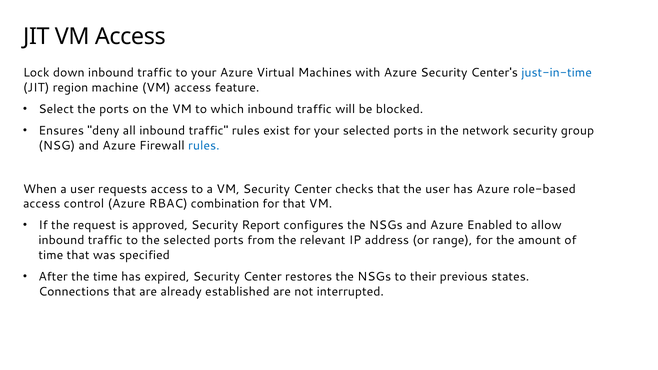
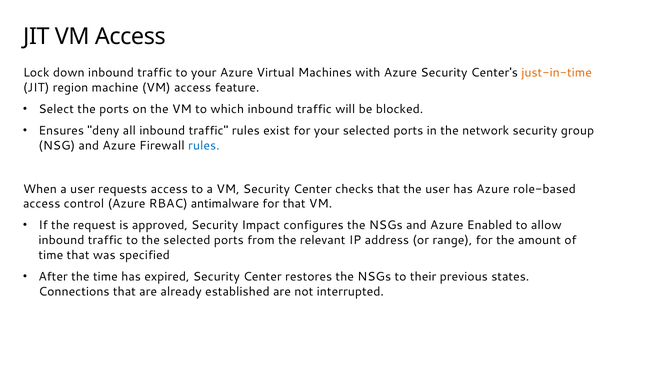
just-in-time colour: blue -> orange
combination: combination -> antimalware
Report: Report -> Impact
